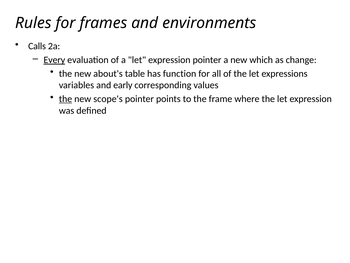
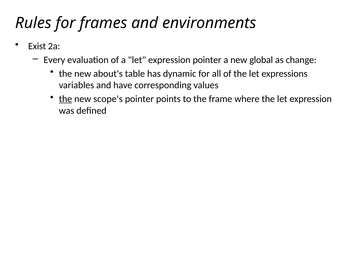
Calls: Calls -> Exist
Every underline: present -> none
which: which -> global
function: function -> dynamic
early: early -> have
